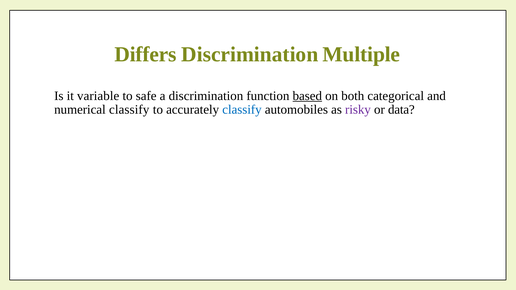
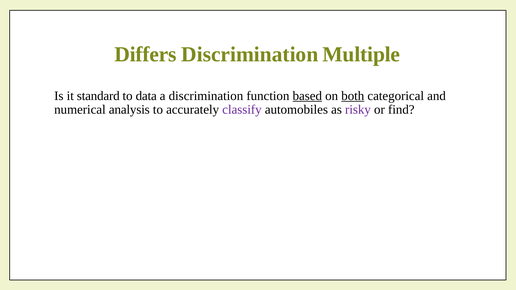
variable: variable -> standard
safe: safe -> data
both underline: none -> present
numerical classify: classify -> analysis
classify at (242, 110) colour: blue -> purple
data: data -> find
